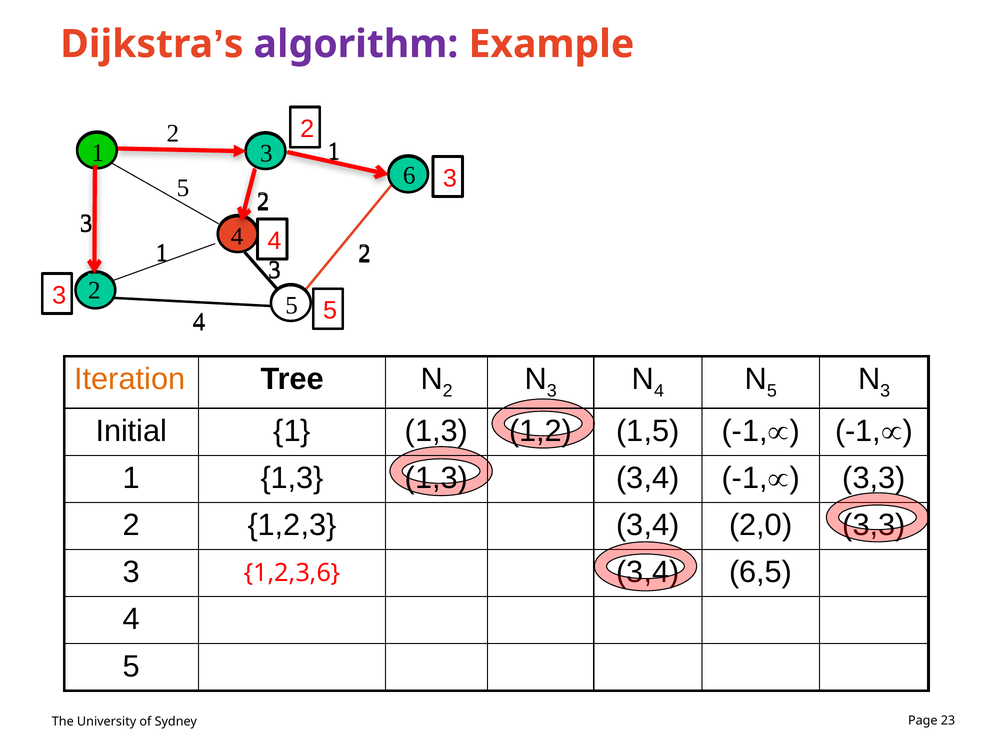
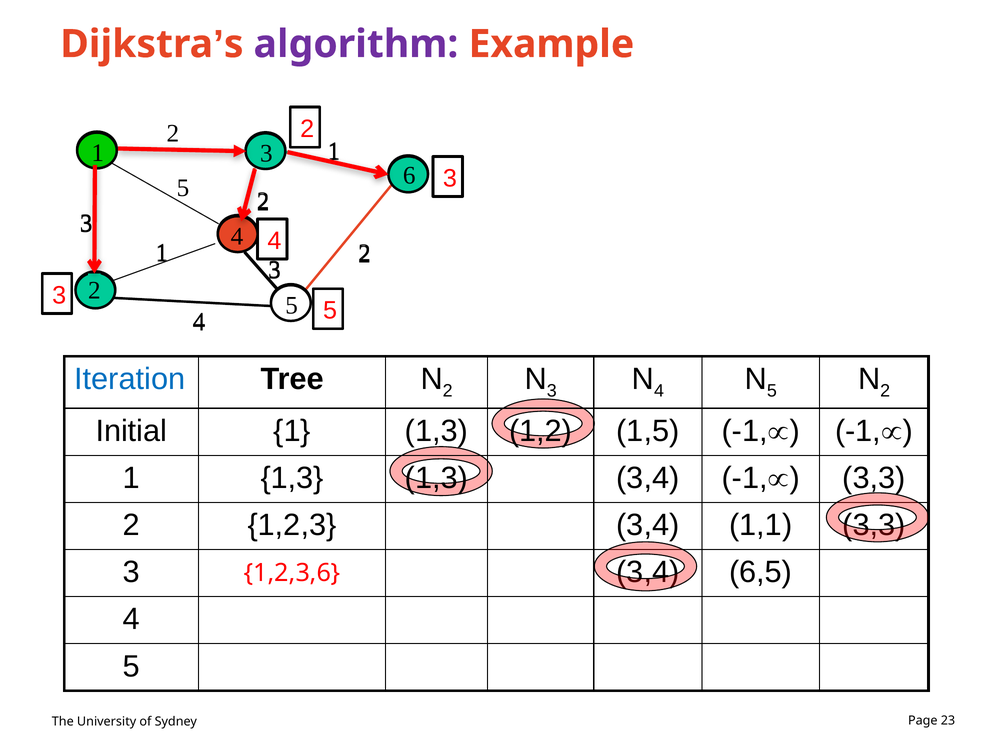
Iteration colour: orange -> blue
3 at (885, 390): 3 -> 2
2,0: 2,0 -> 1,1
